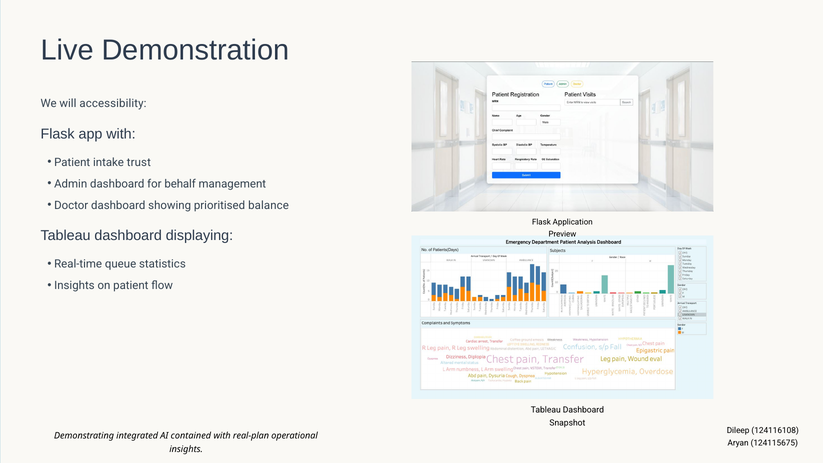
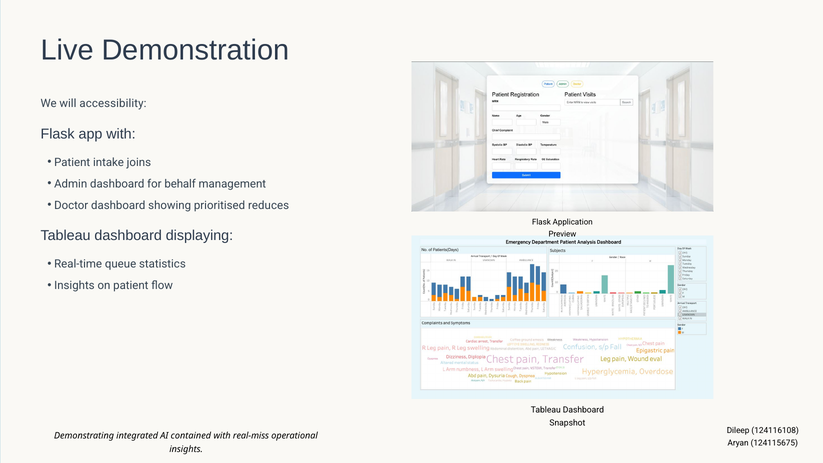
trust: trust -> joins
balance: balance -> reduces
real-plan: real-plan -> real-miss
